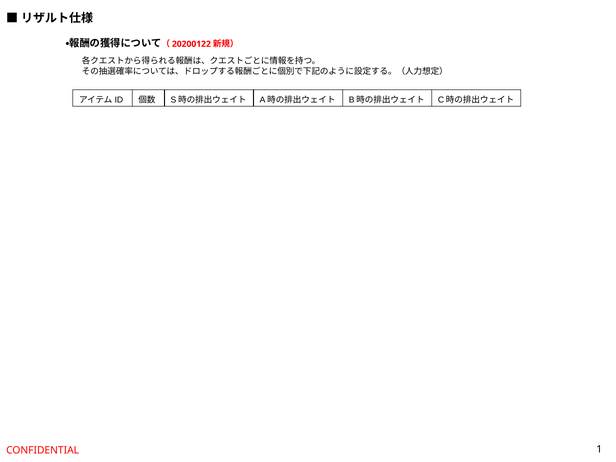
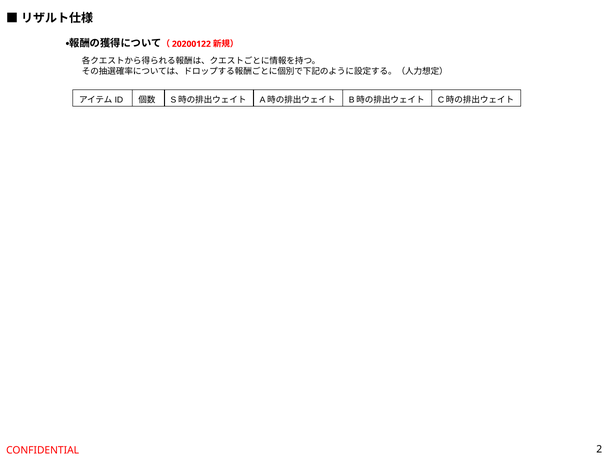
1: 1 -> 2
